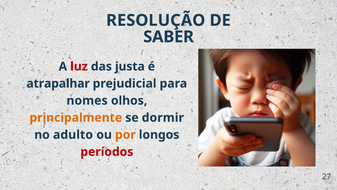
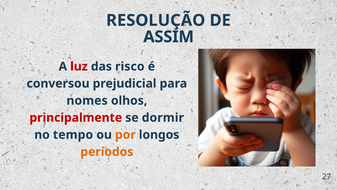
SABER: SABER -> ASSIM
justa: justa -> risco
atrapalhar: atrapalhar -> conversou
principalmente colour: orange -> red
adulto: adulto -> tempo
períodos colour: red -> orange
